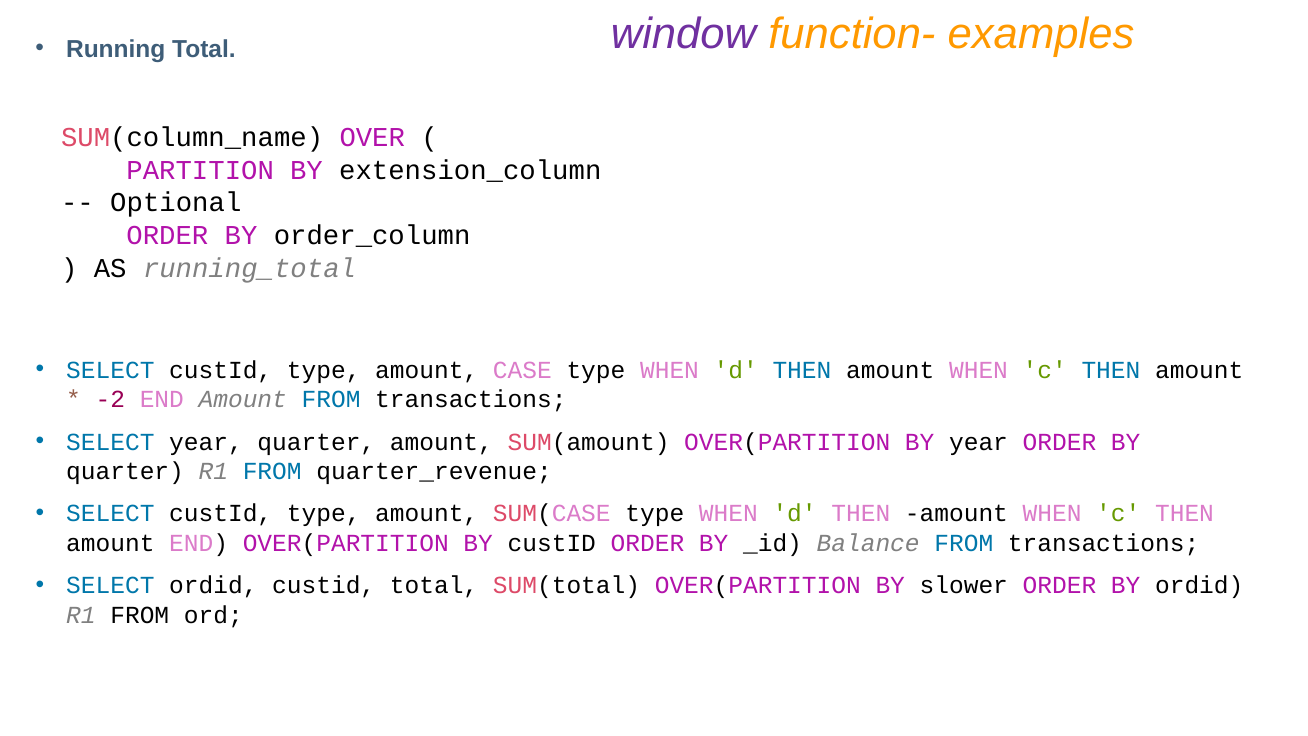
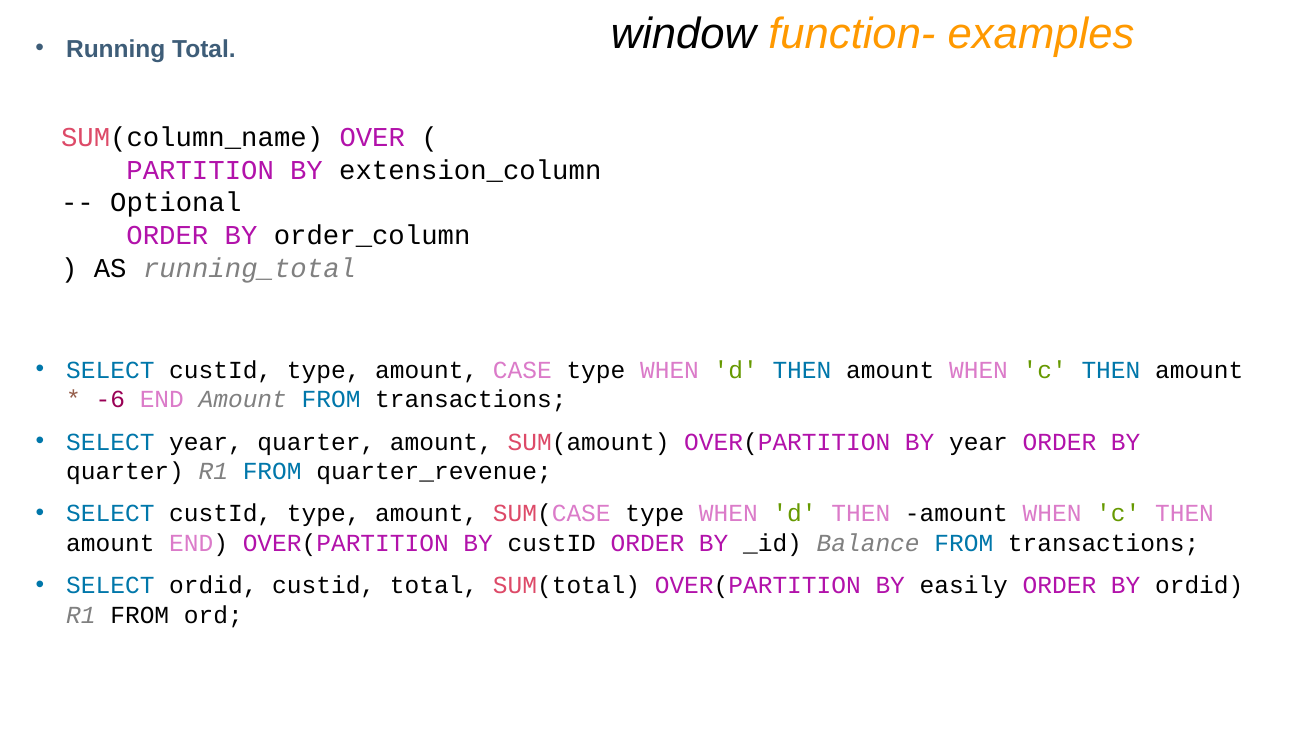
window colour: purple -> black
-2: -2 -> -6
slower: slower -> easily
